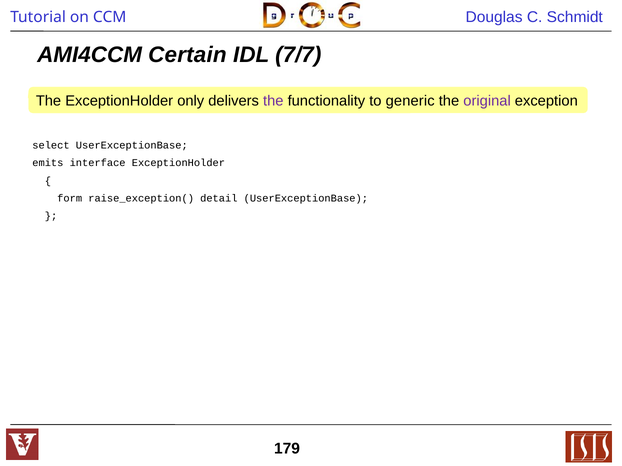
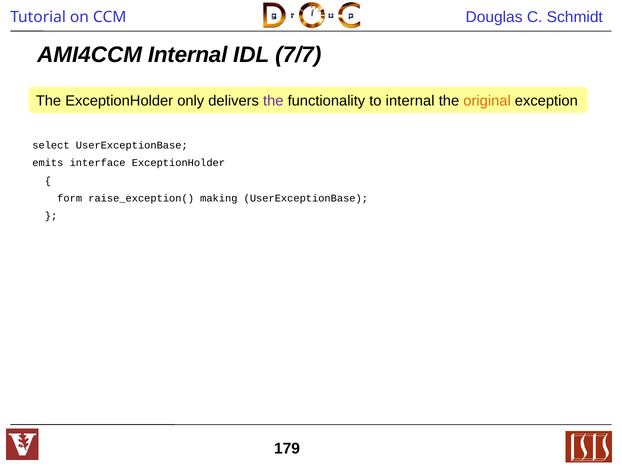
AMI4CCM Certain: Certain -> Internal
to generic: generic -> internal
original colour: purple -> orange
detail: detail -> making
